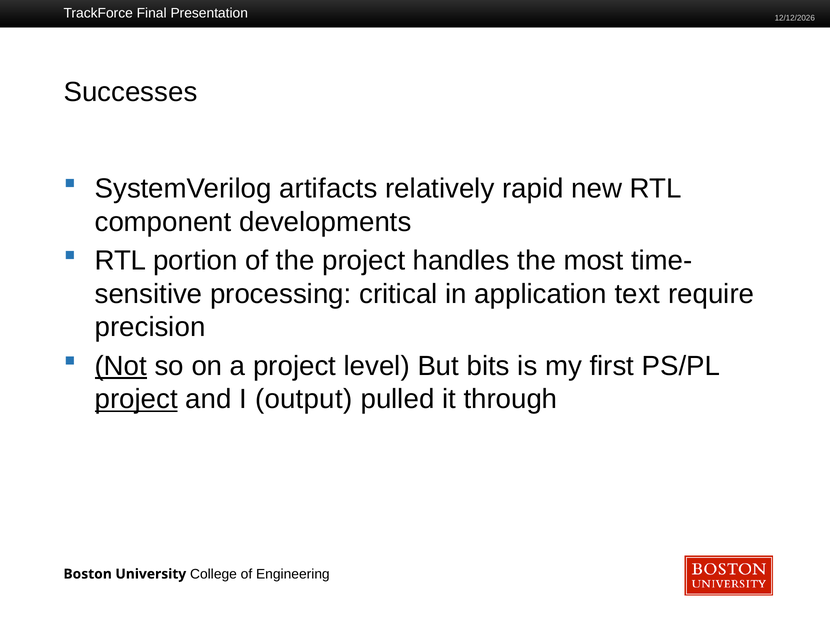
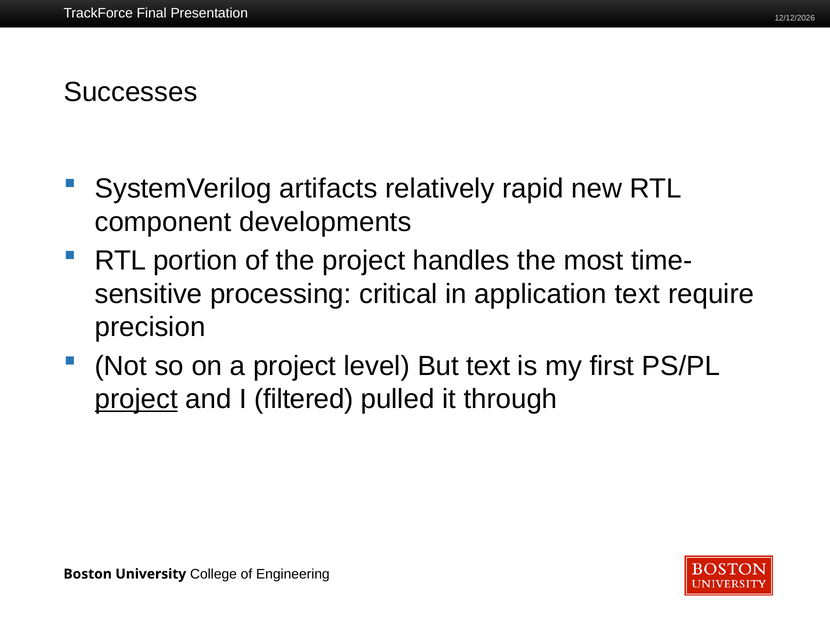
Not underline: present -> none
But bits: bits -> text
output: output -> filtered
